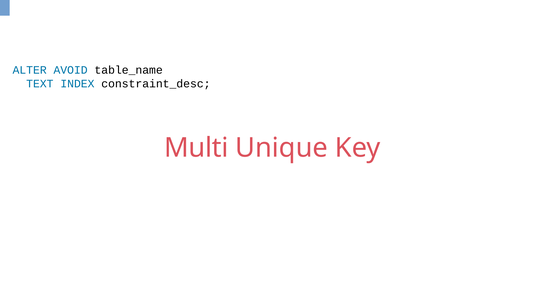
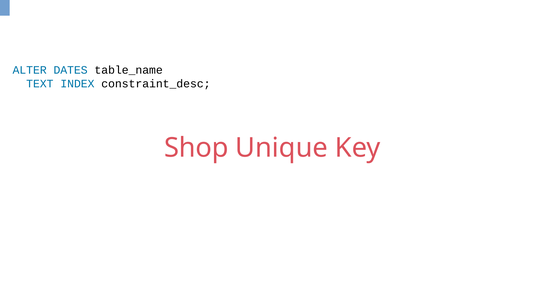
AVOID: AVOID -> DATES
Multi: Multi -> Shop
